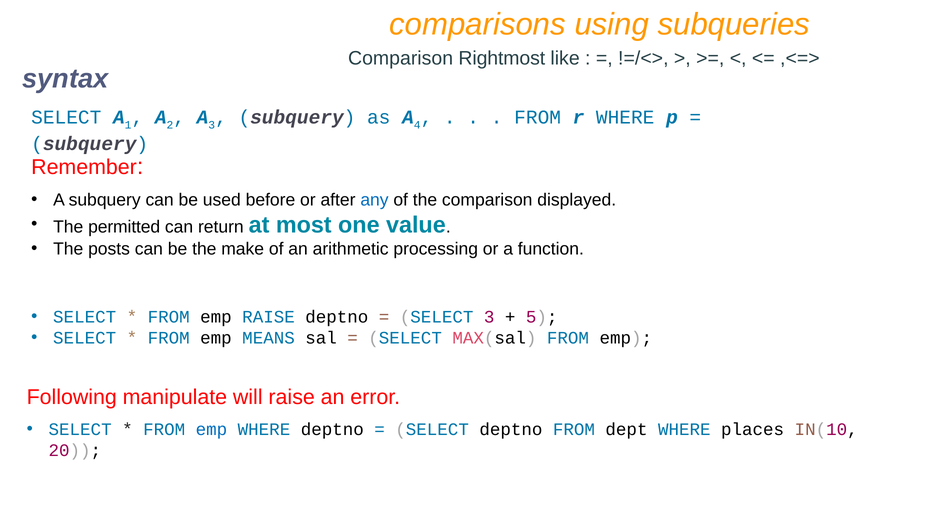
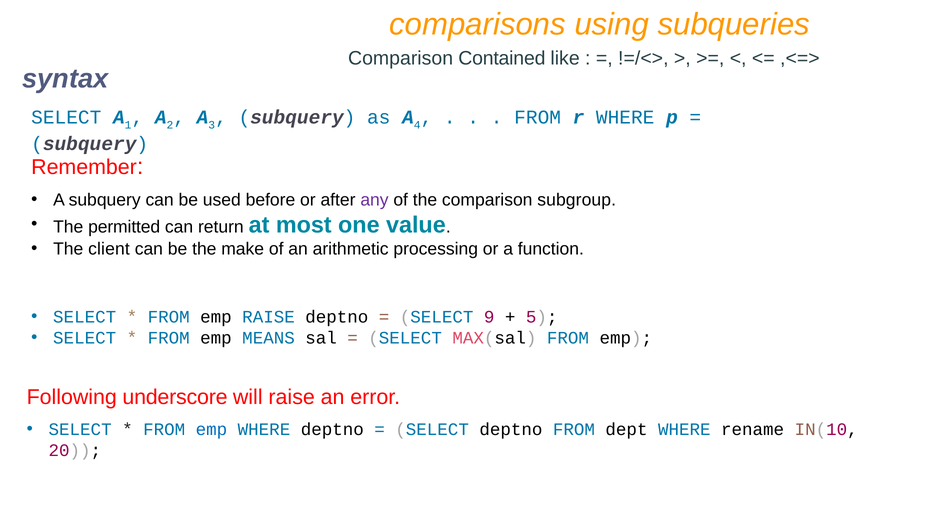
Rightmost: Rightmost -> Contained
any colour: blue -> purple
displayed: displayed -> subgroup
posts: posts -> client
SELECT 3: 3 -> 9
manipulate: manipulate -> underscore
places: places -> rename
